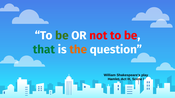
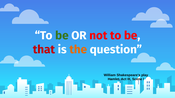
that colour: green -> red
